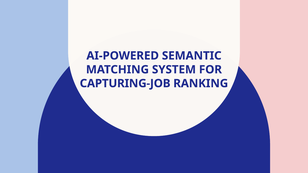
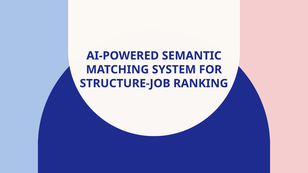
CAPTURING-JOB: CAPTURING-JOB -> STRUCTURE-JOB
